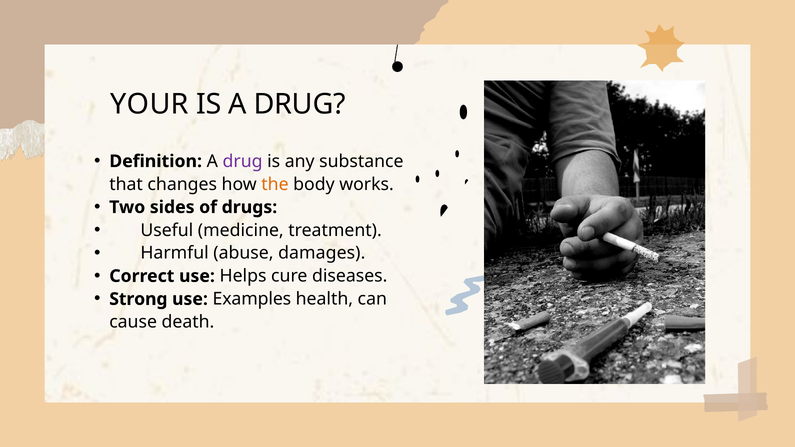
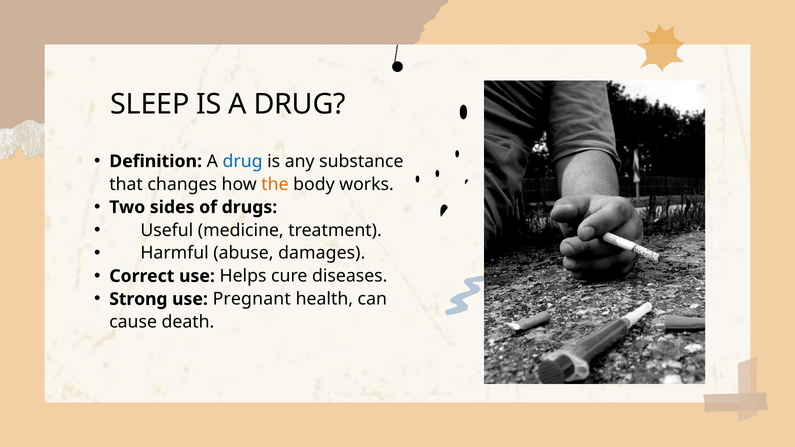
YOUR: YOUR -> SLEEP
drug at (243, 161) colour: purple -> blue
Examples: Examples -> Pregnant
